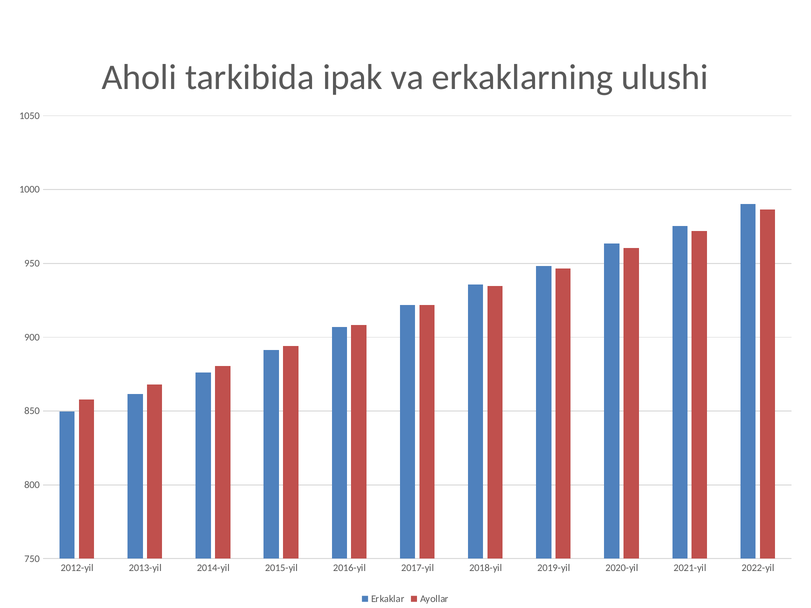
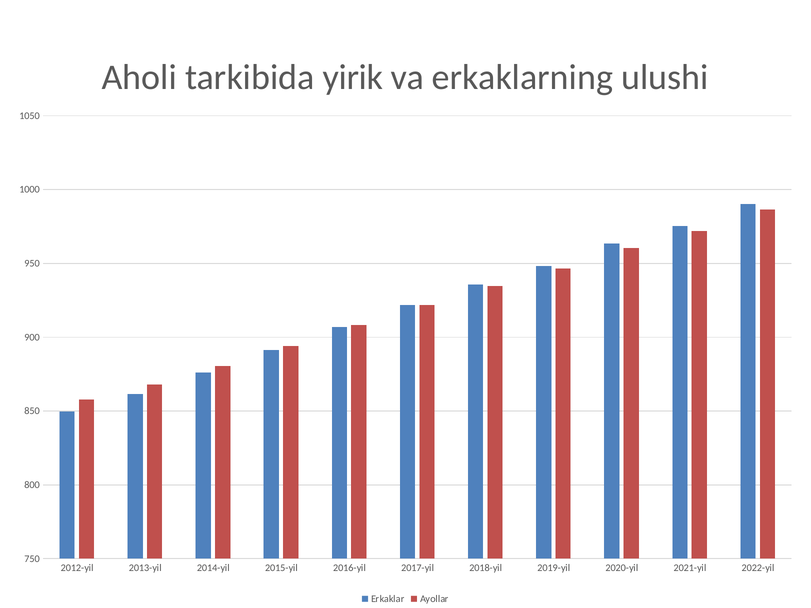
ipak: ipak -> yirik
